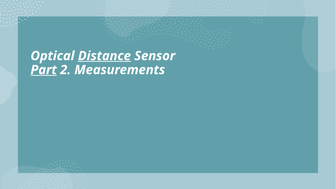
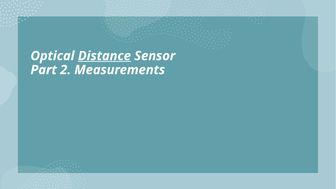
Part underline: present -> none
